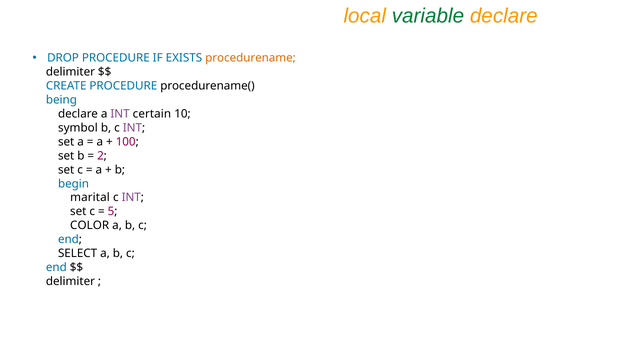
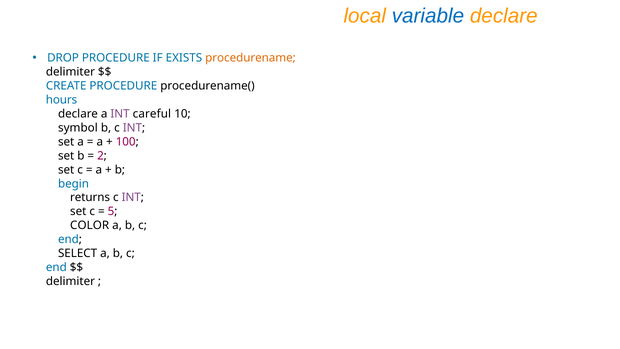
variable colour: green -> blue
being: being -> hours
certain: certain -> careful
marital: marital -> returns
